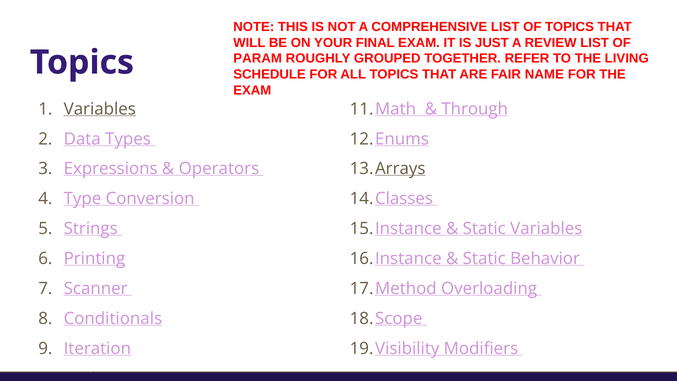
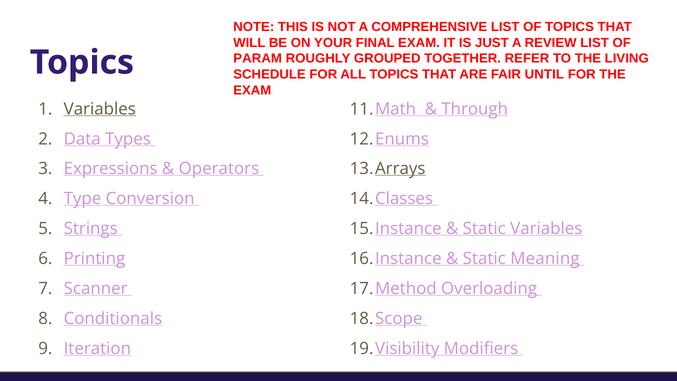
NAME: NAME -> UNTIL
Behavior: Behavior -> Meaning
